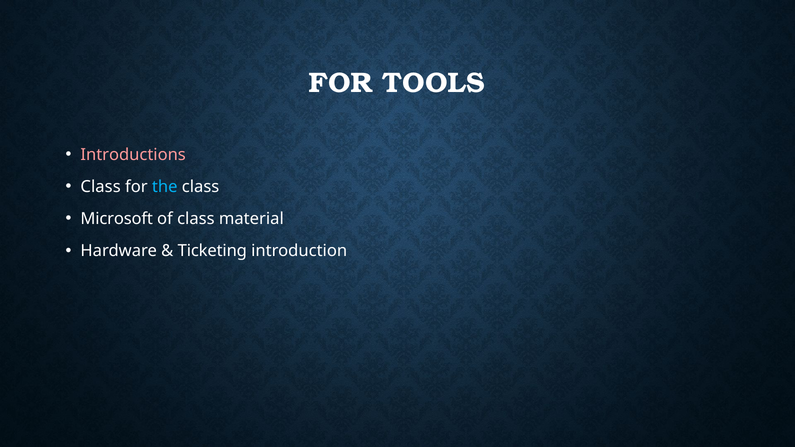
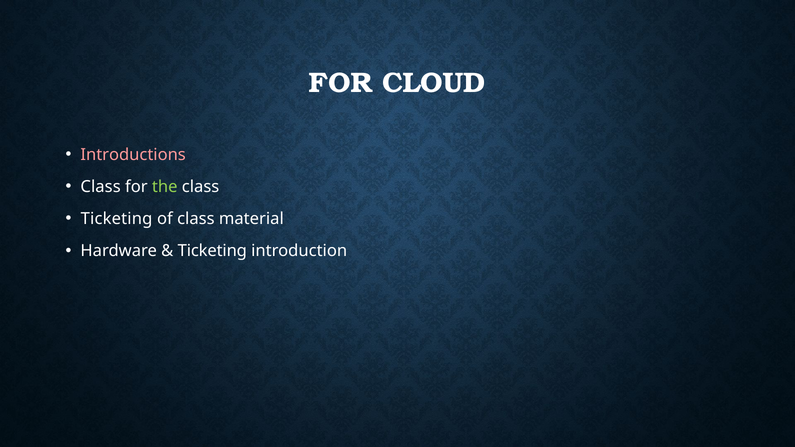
TOOLS: TOOLS -> CLOUD
the colour: light blue -> light green
Microsoft at (117, 219): Microsoft -> Ticketing
